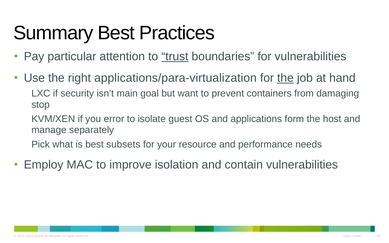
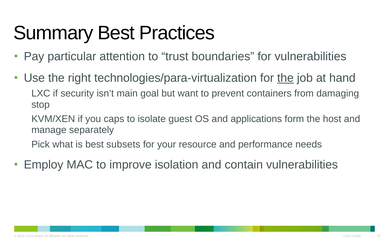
trust underline: present -> none
applications/para-virtualization: applications/para-virtualization -> technologies/para-virtualization
error: error -> caps
